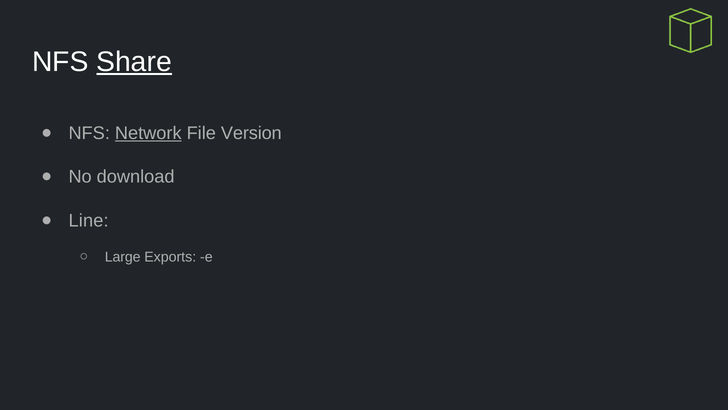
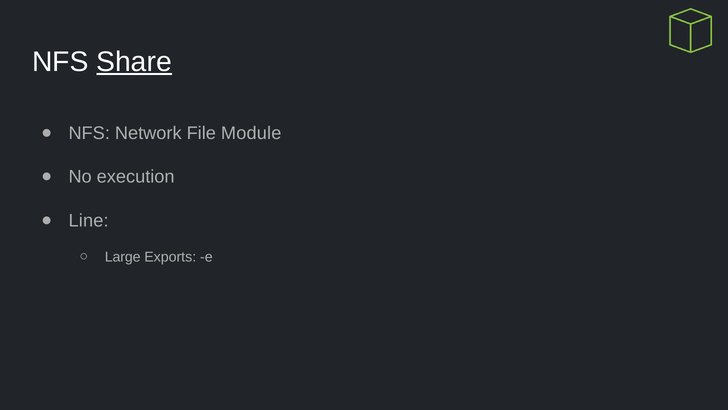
Network underline: present -> none
Version: Version -> Module
download: download -> execution
